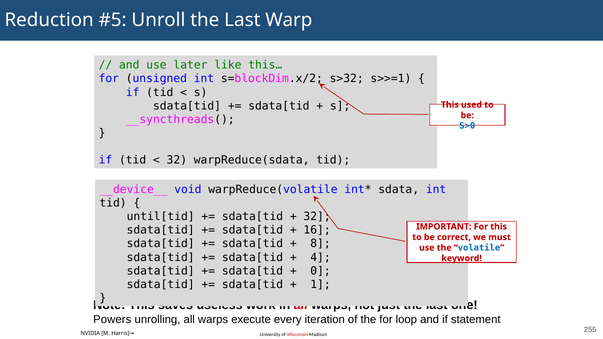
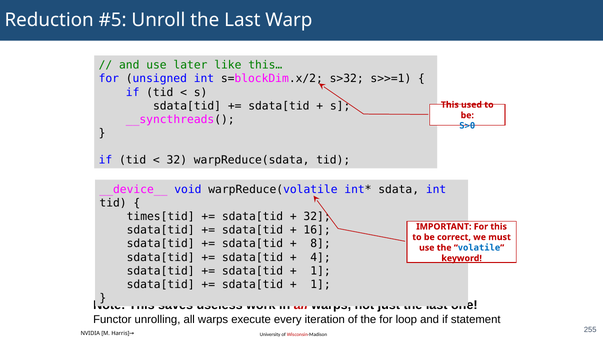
until[tid: until[tid -> times[tid
0 at (321, 271): 0 -> 1
Powers: Powers -> Functor
